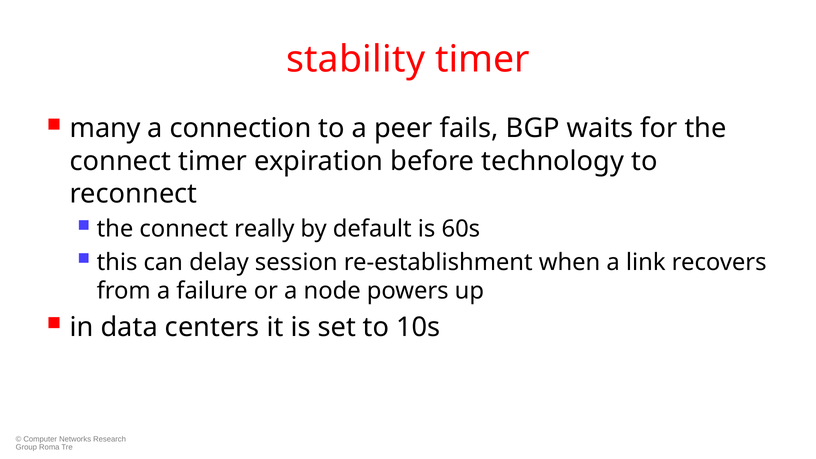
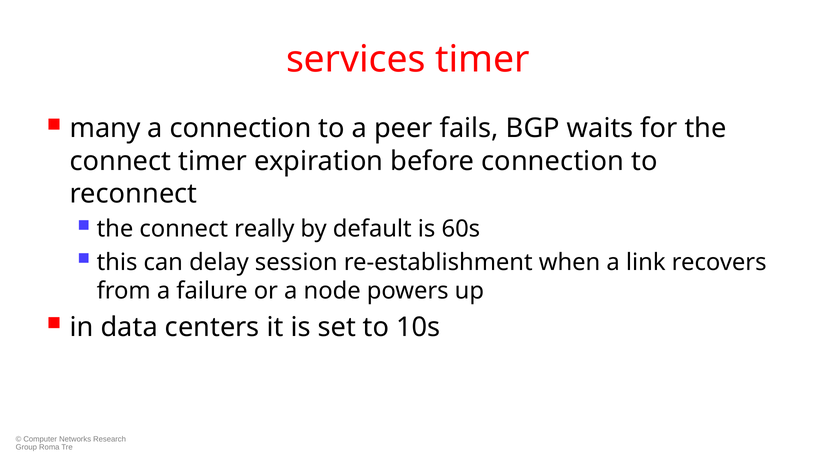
stability: stability -> services
before technology: technology -> connection
